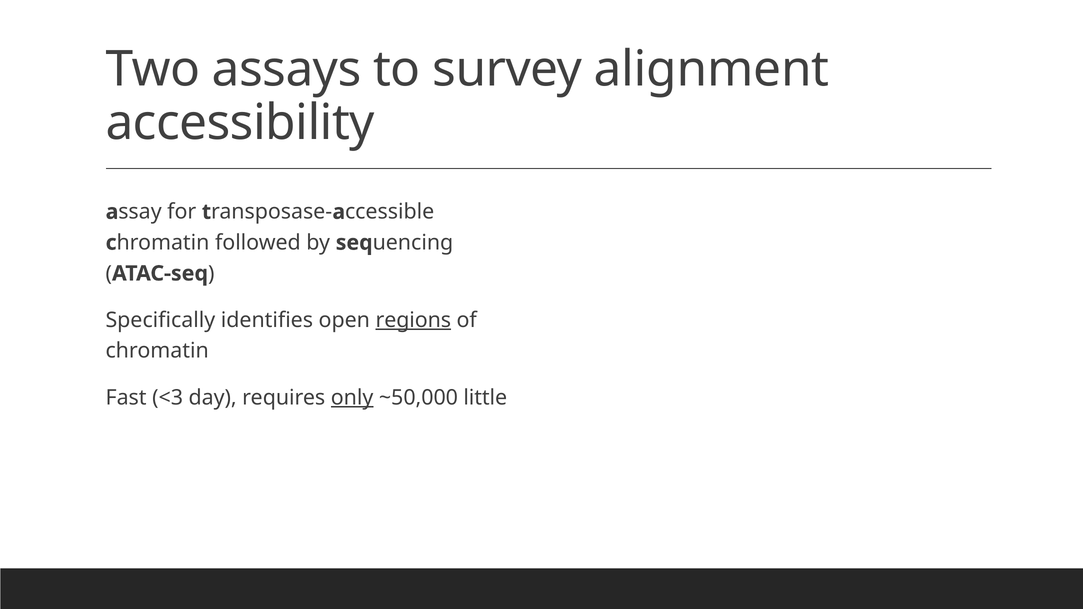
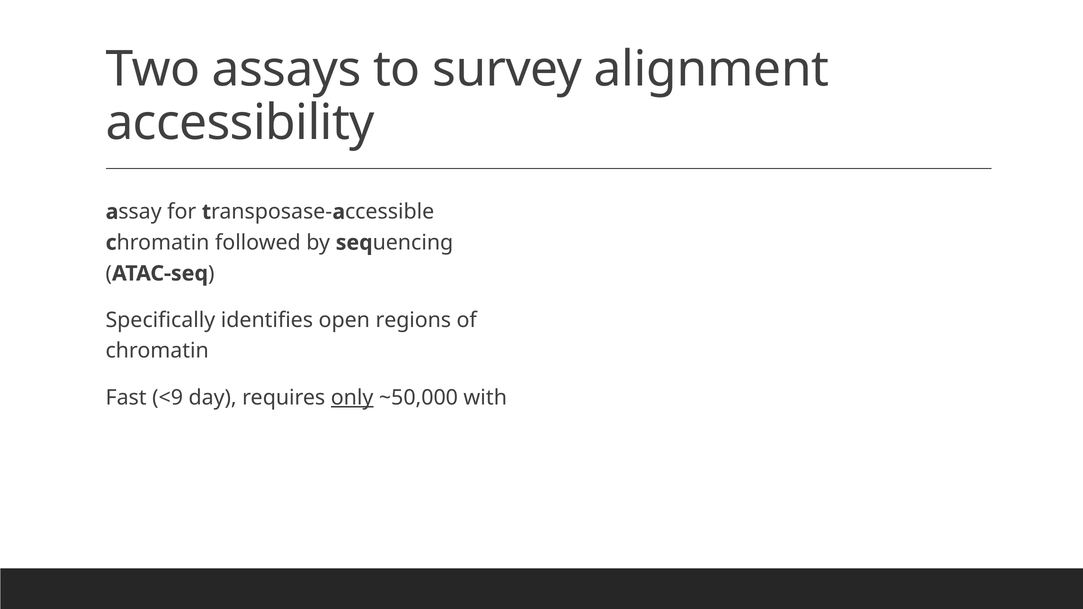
regions underline: present -> none
<3: <3 -> <9
little: little -> with
